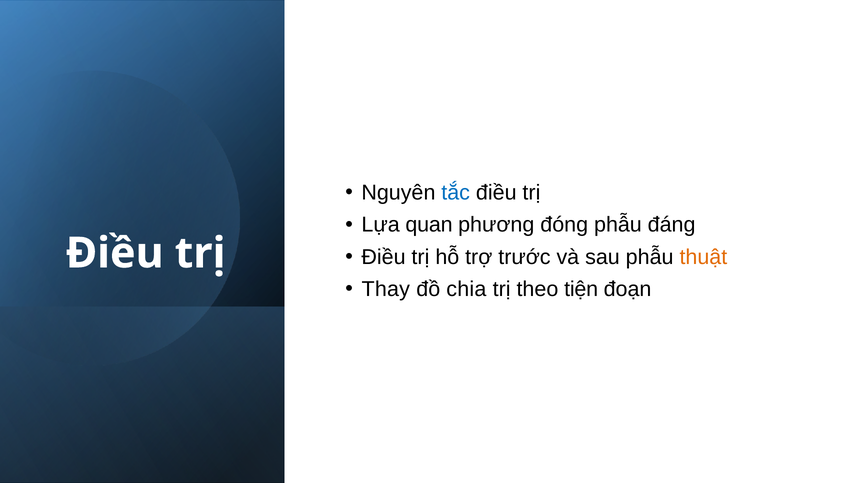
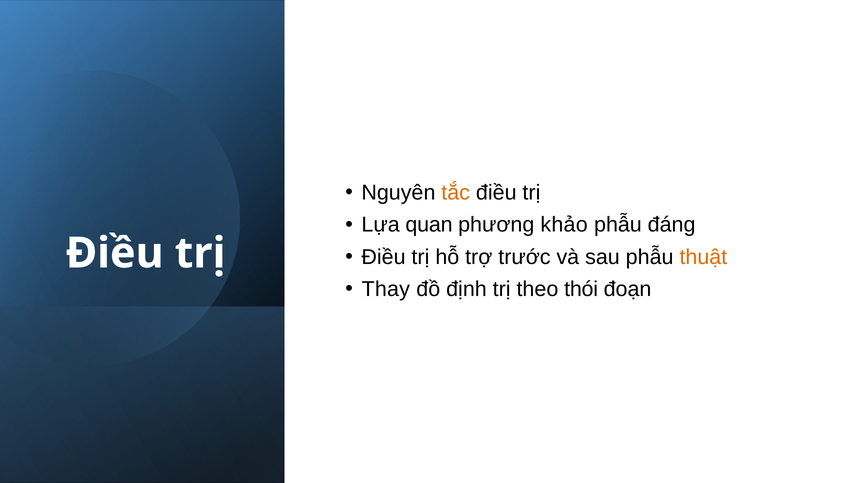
tắc colour: blue -> orange
đóng: đóng -> khảo
chia: chia -> định
tiện: tiện -> thói
